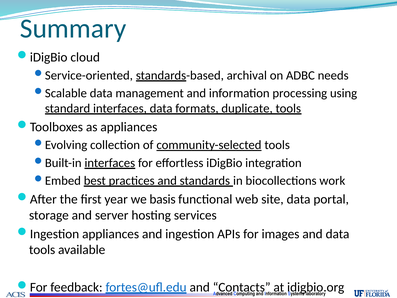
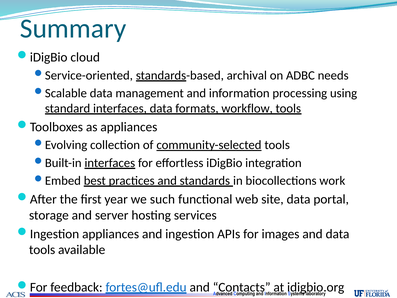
duplicate: duplicate -> workflow
basis: basis -> such
